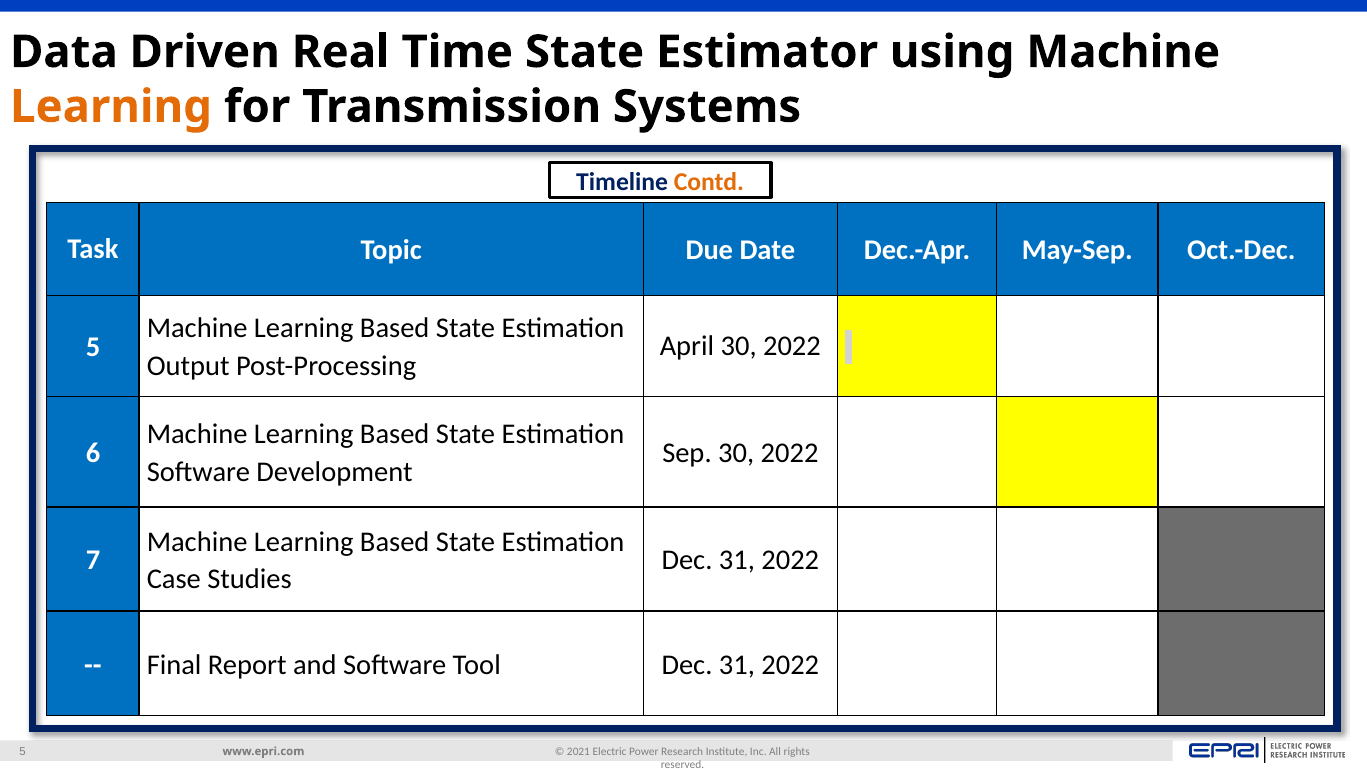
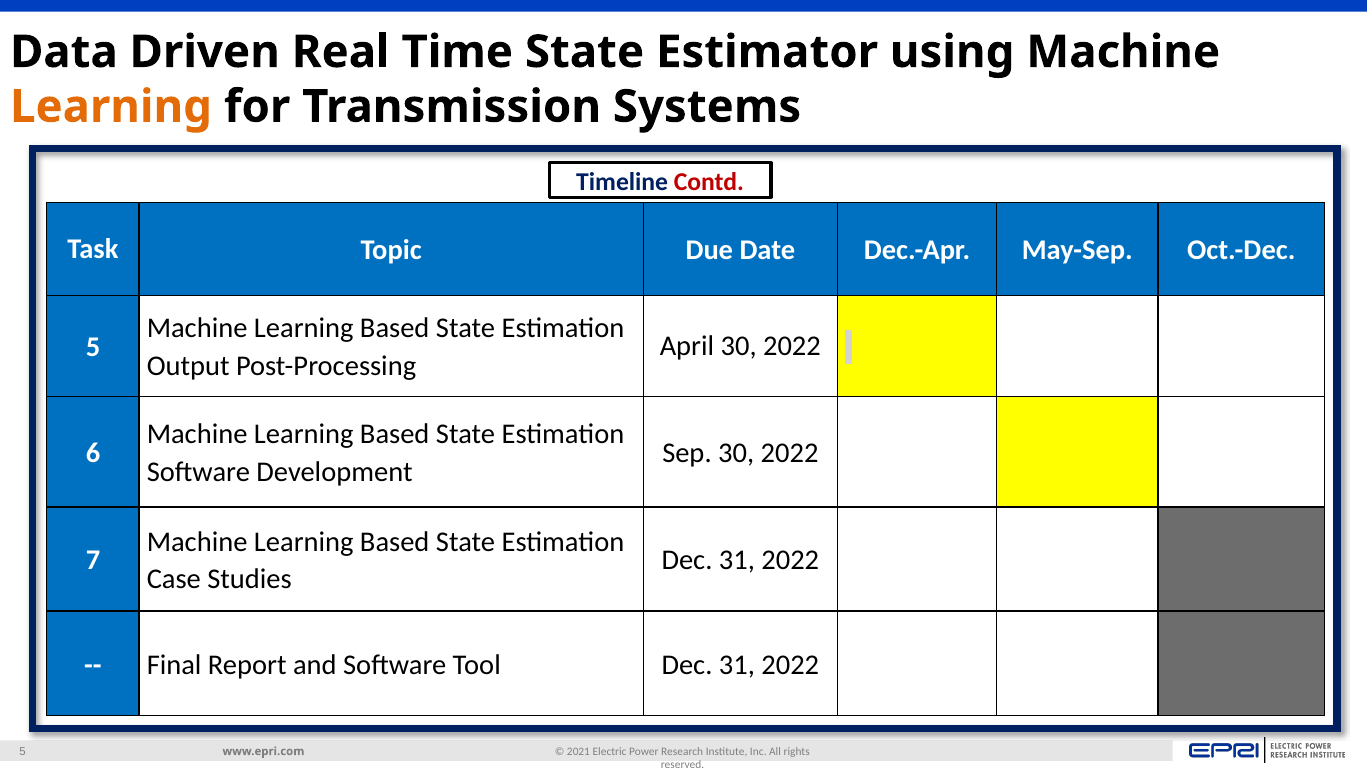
Contd colour: orange -> red
